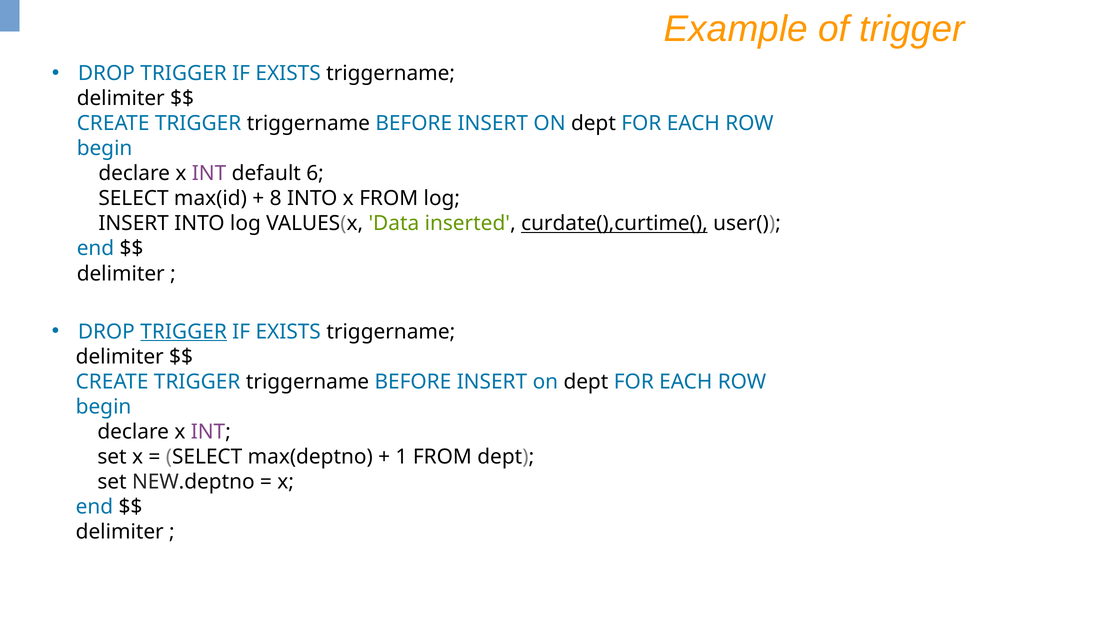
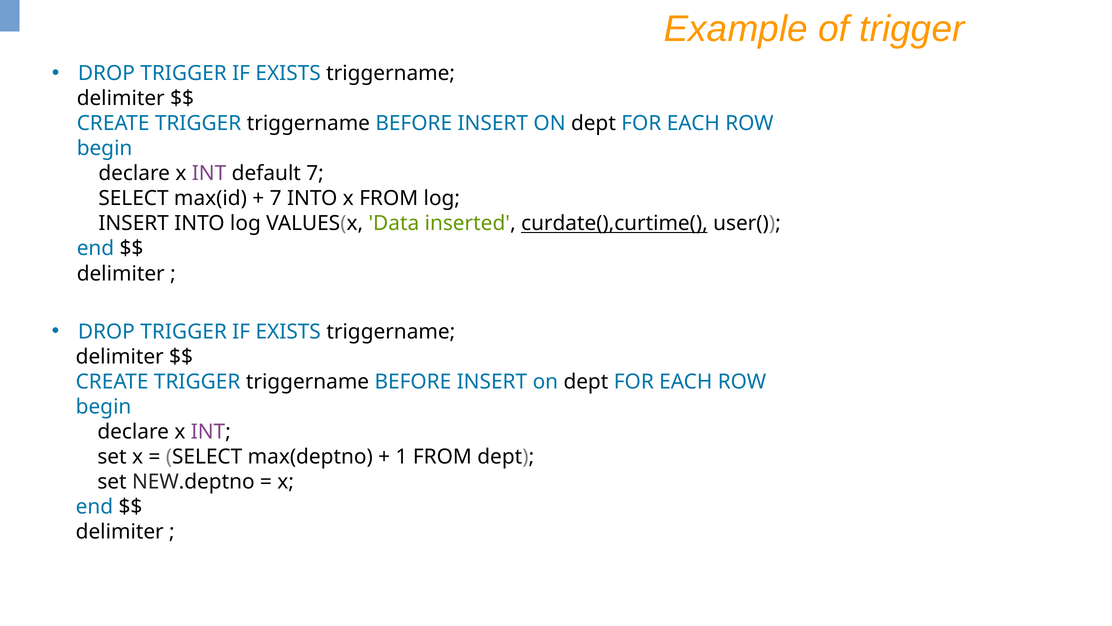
default 6: 6 -> 7
8 at (276, 198): 8 -> 7
TRIGGER at (184, 331) underline: present -> none
